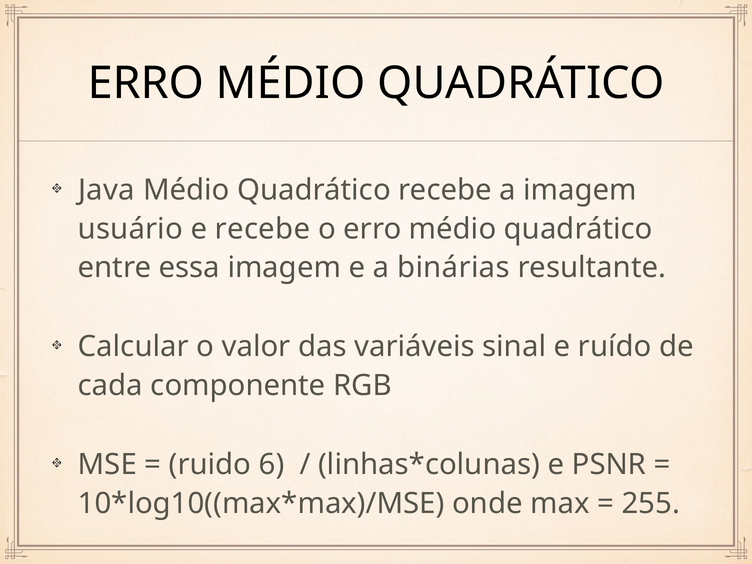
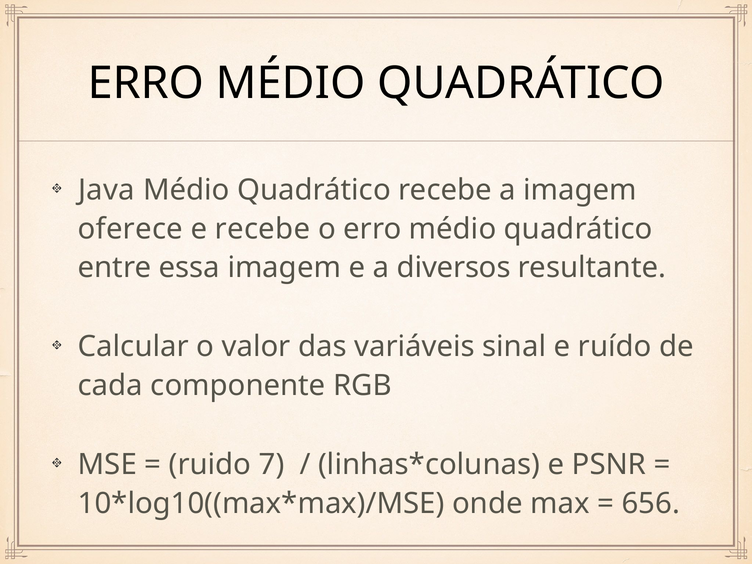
usuário: usuário -> oferece
binárias: binárias -> diversos
6: 6 -> 7
255: 255 -> 656
